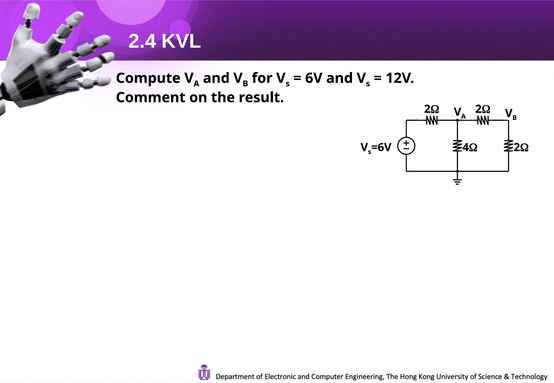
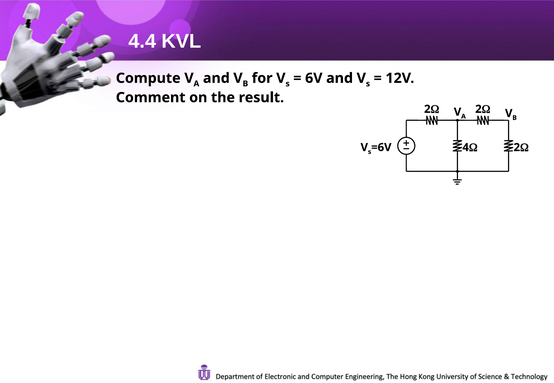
2.4: 2.4 -> 4.4
